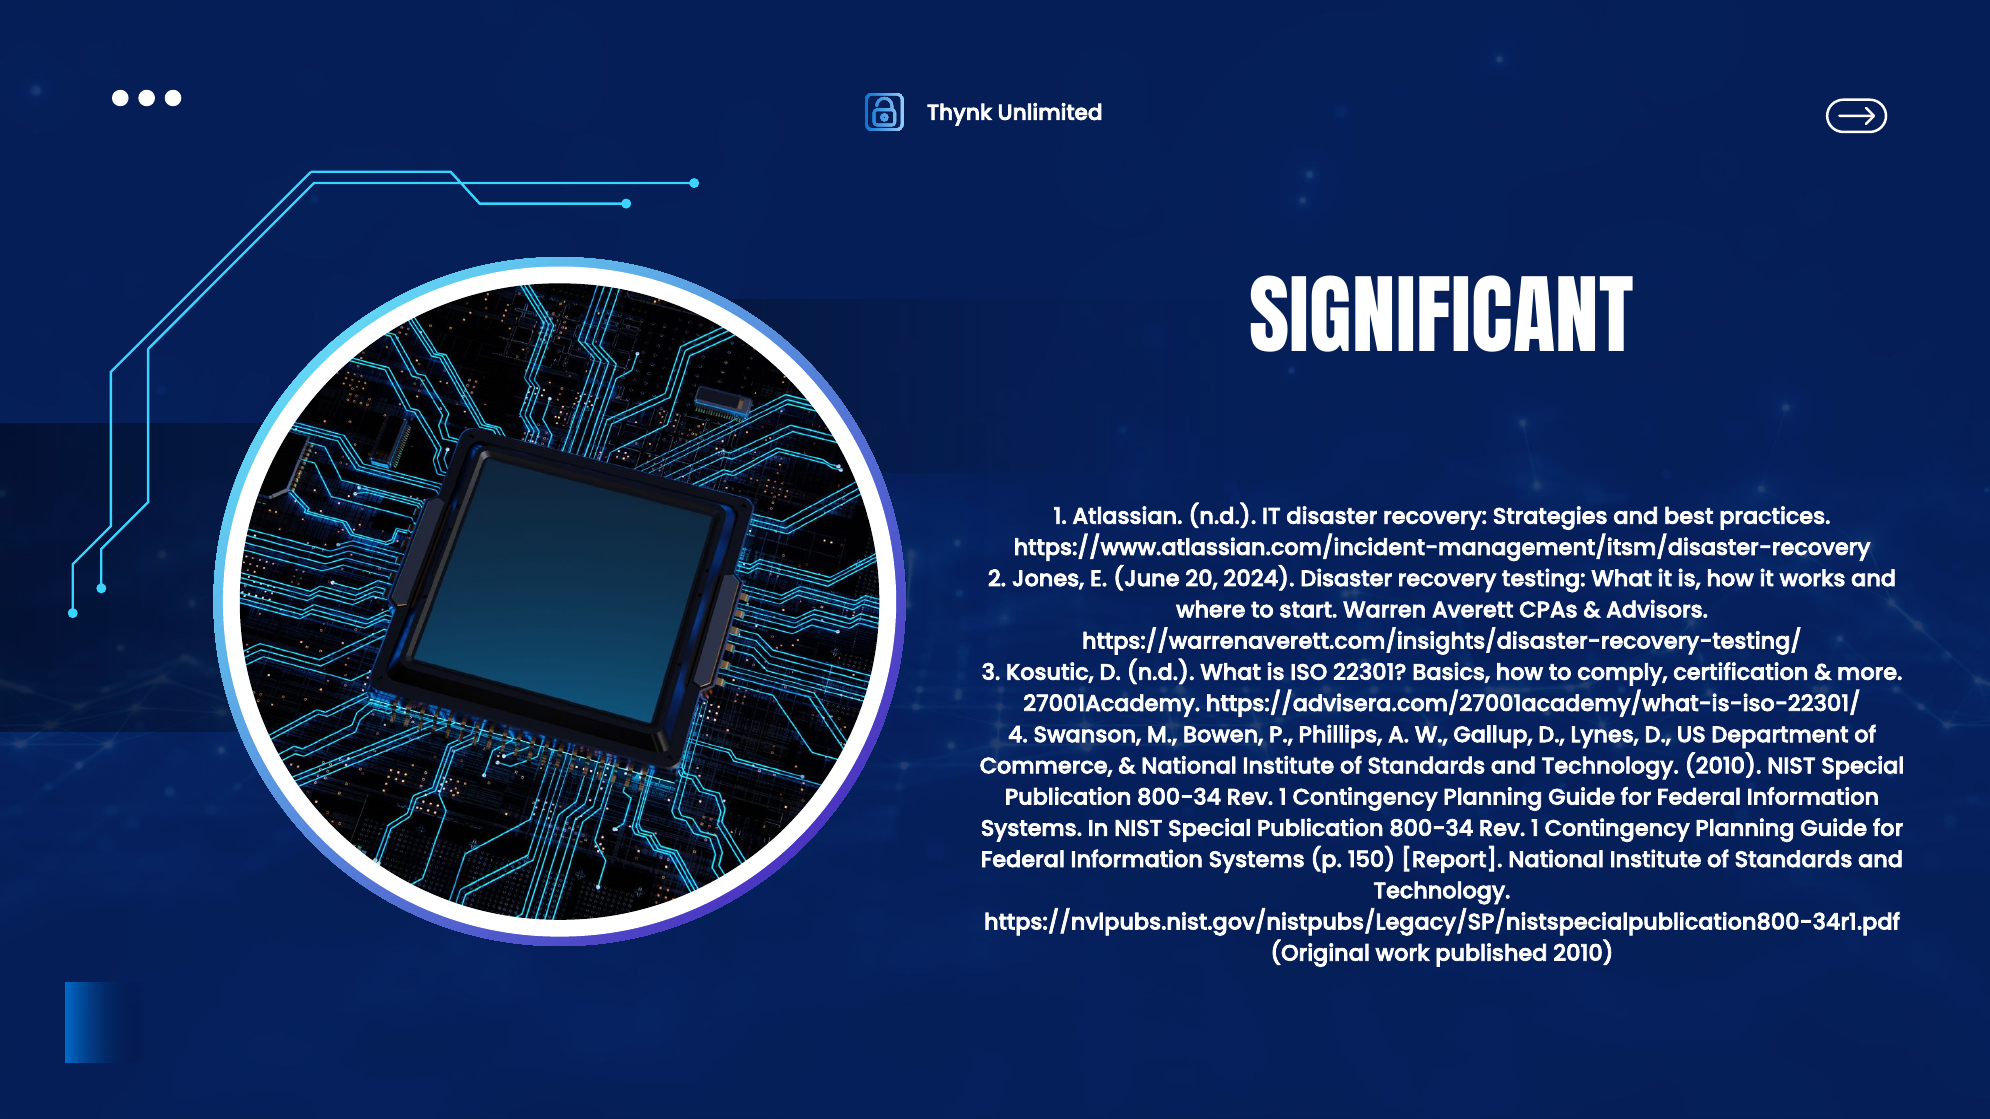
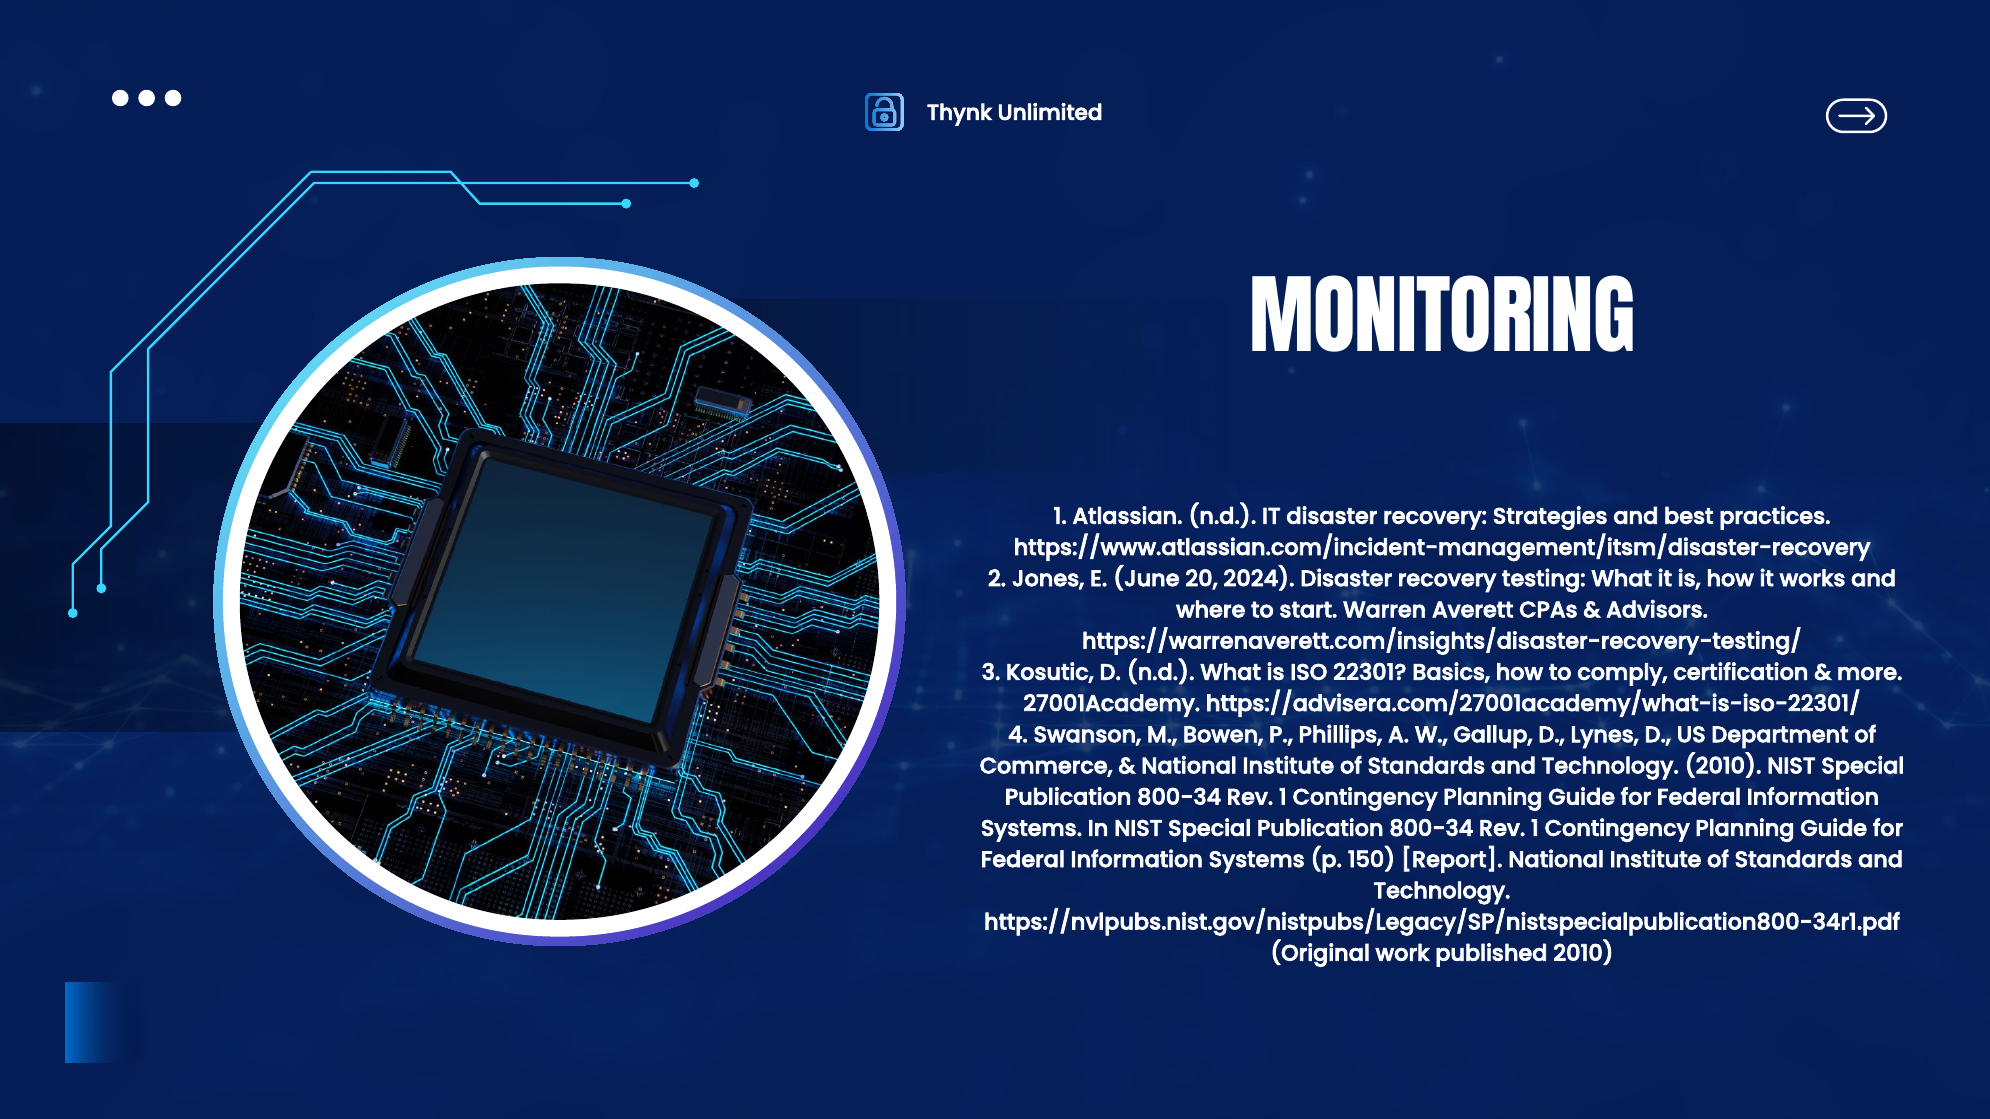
SIGNIFICANT: SIGNIFICANT -> MONITORING
